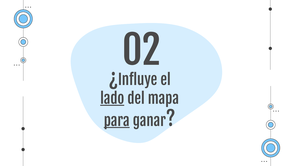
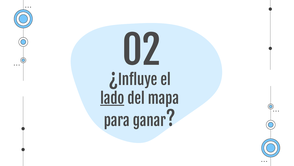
para underline: present -> none
